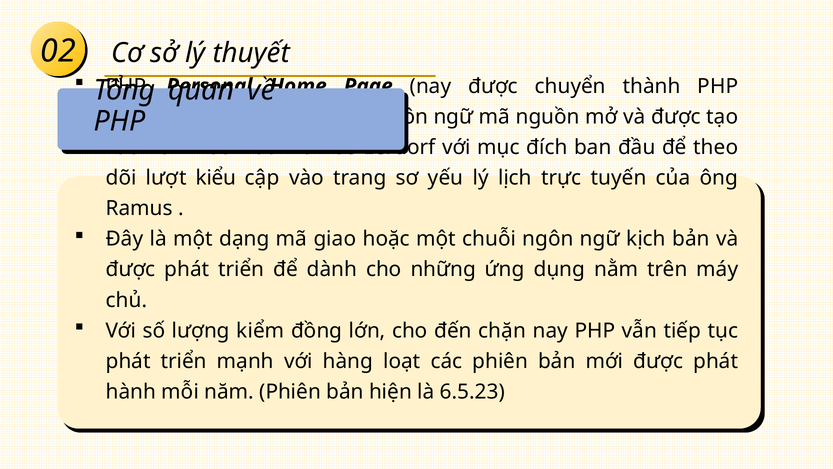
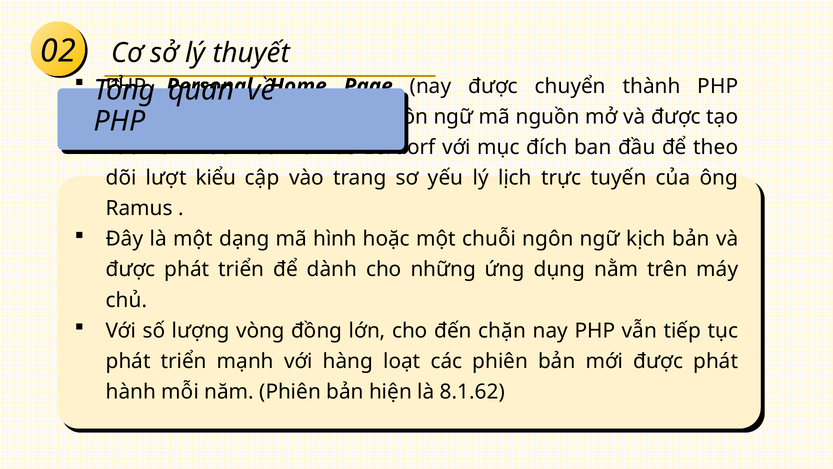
giao: giao -> hình
kiểm: kiểm -> vòng
6.5.23: 6.5.23 -> 8.1.62
